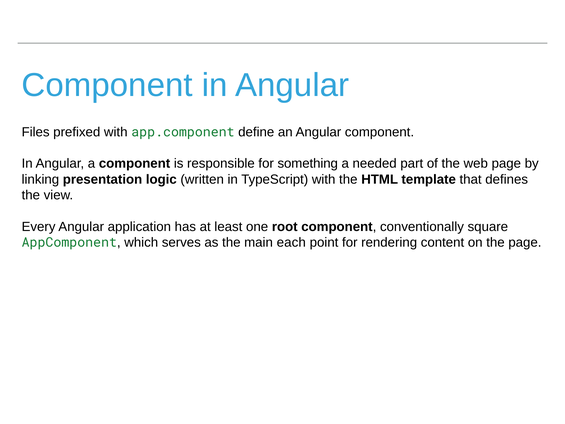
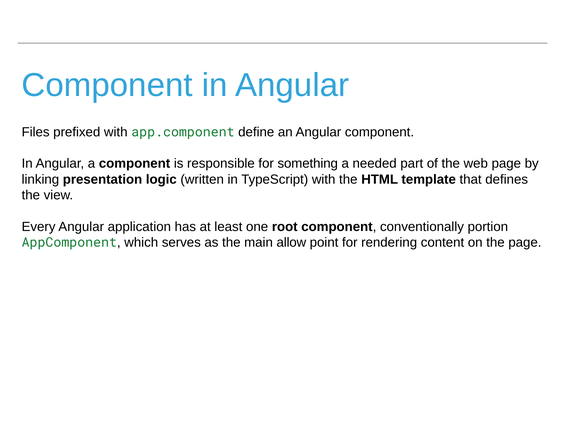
square: square -> portion
each: each -> allow
